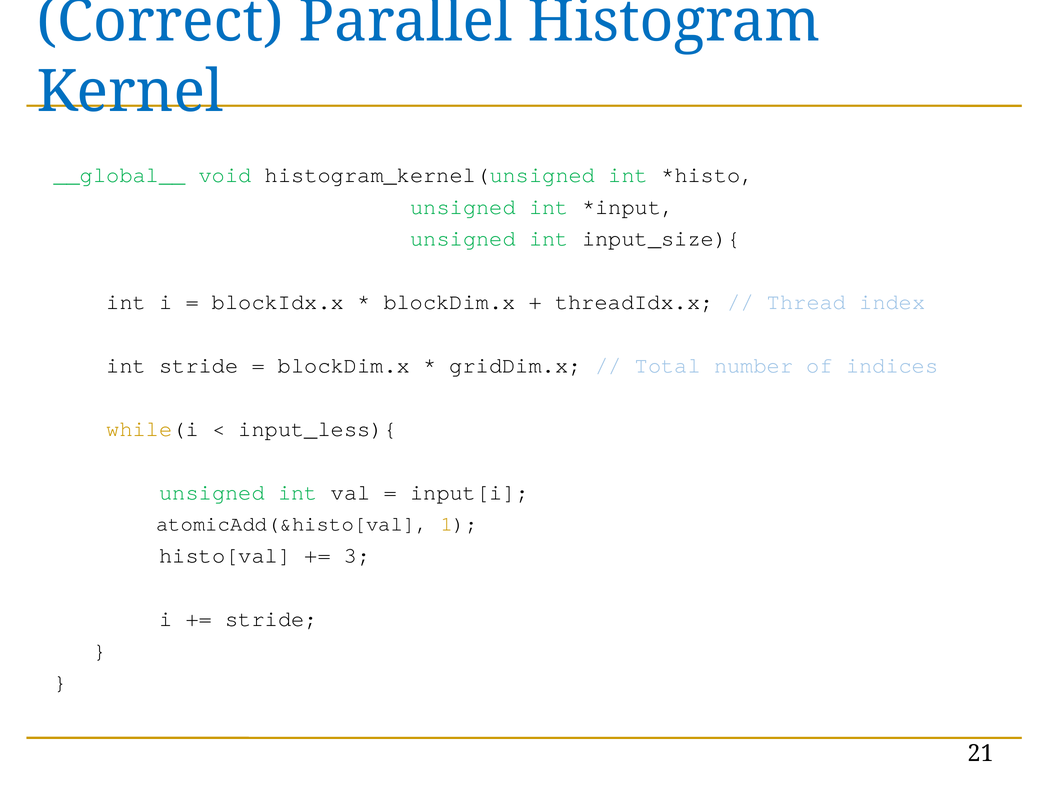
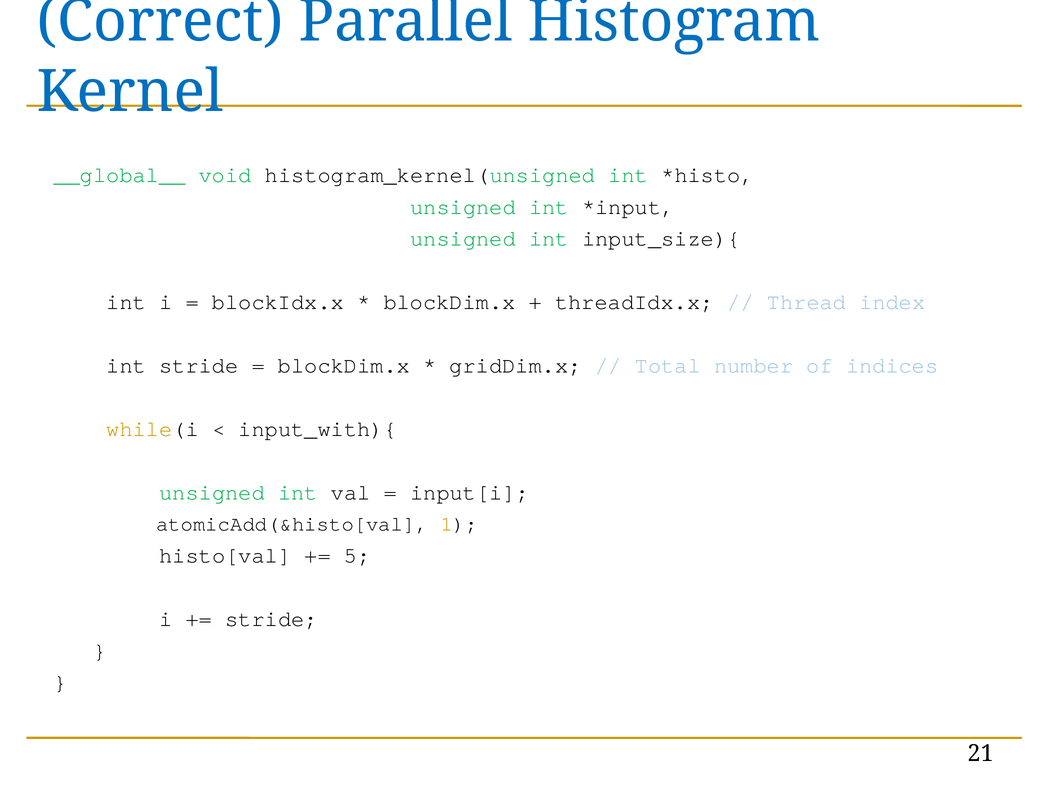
input_less){: input_less){ -> input_with){
3: 3 -> 5
